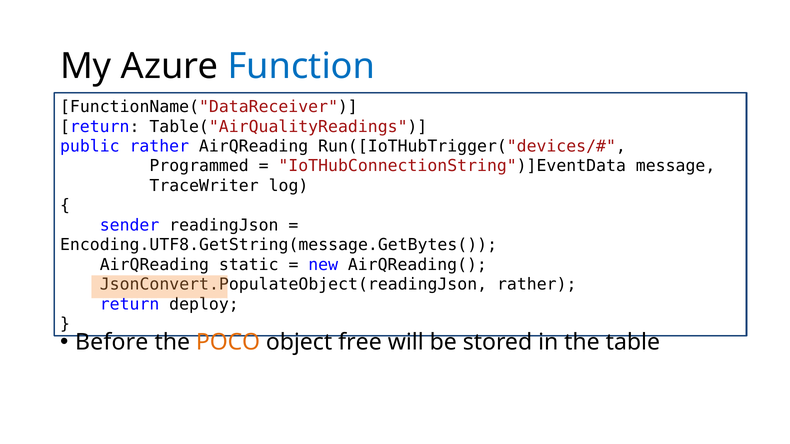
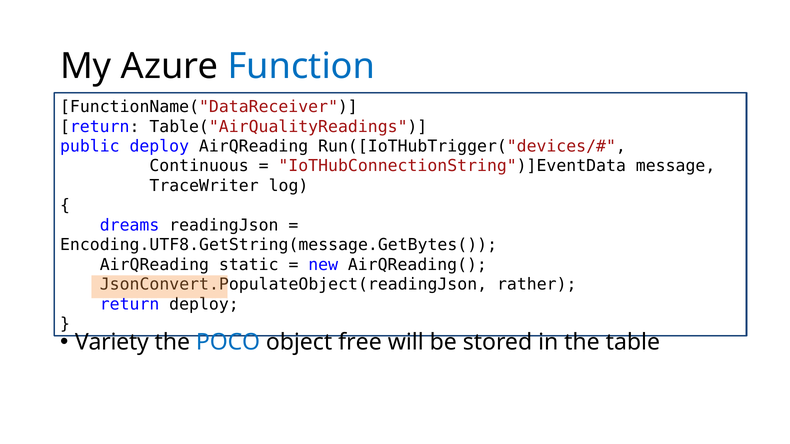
public rather: rather -> deploy
Programmed: Programmed -> Continuous
sender: sender -> dreams
Before: Before -> Variety
POCO colour: orange -> blue
